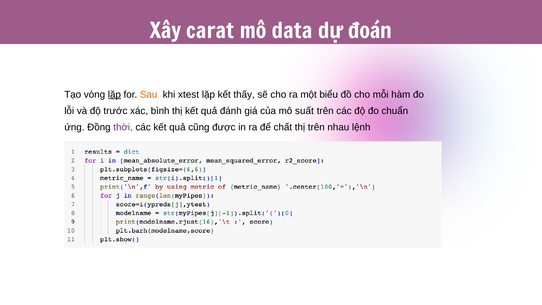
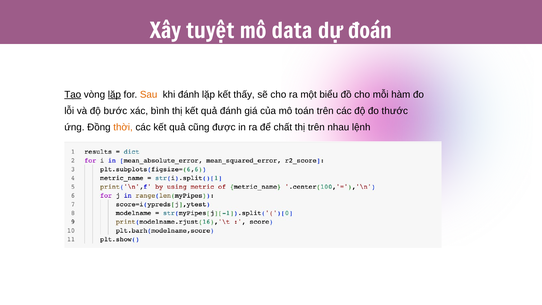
carat: carat -> tuyệt
Tạo underline: none -> present
khi xtest: xtest -> đánh
trước: trước -> bước
suất: suất -> toán
chuẩn: chuẩn -> thước
thời colour: purple -> orange
